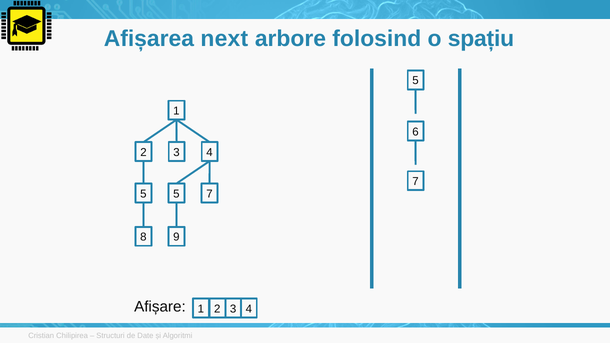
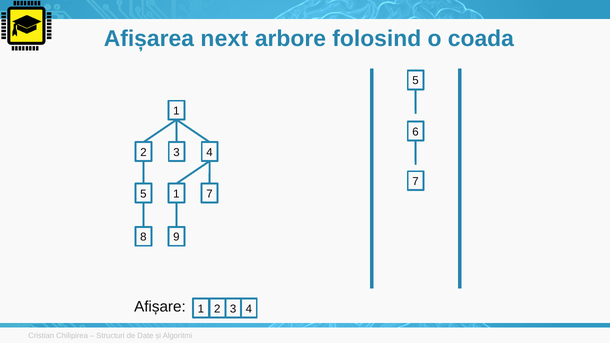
spațiu: spațiu -> coada
5 5: 5 -> 1
